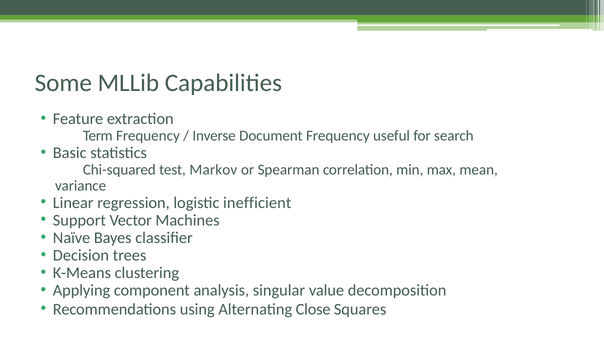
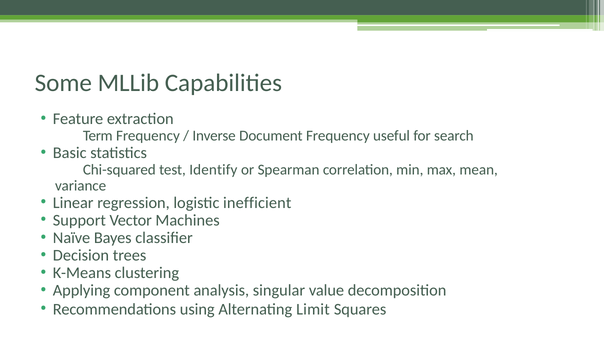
Markov: Markov -> Identify
Close: Close -> Limit
